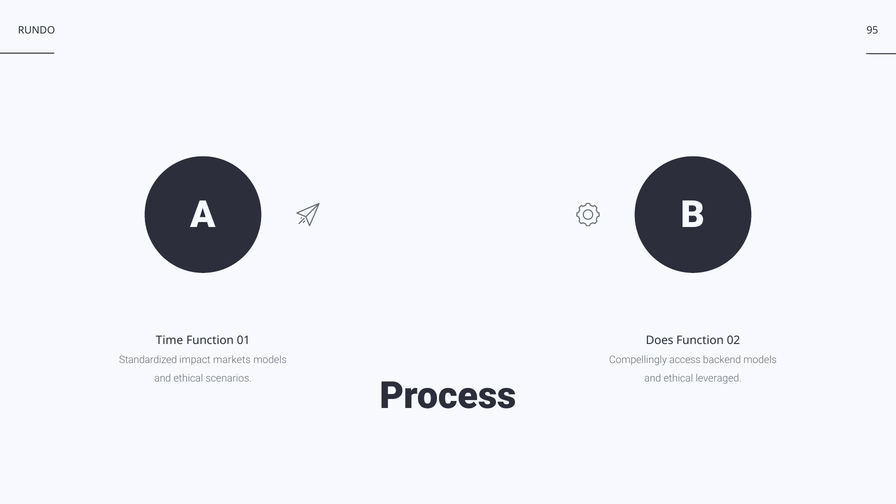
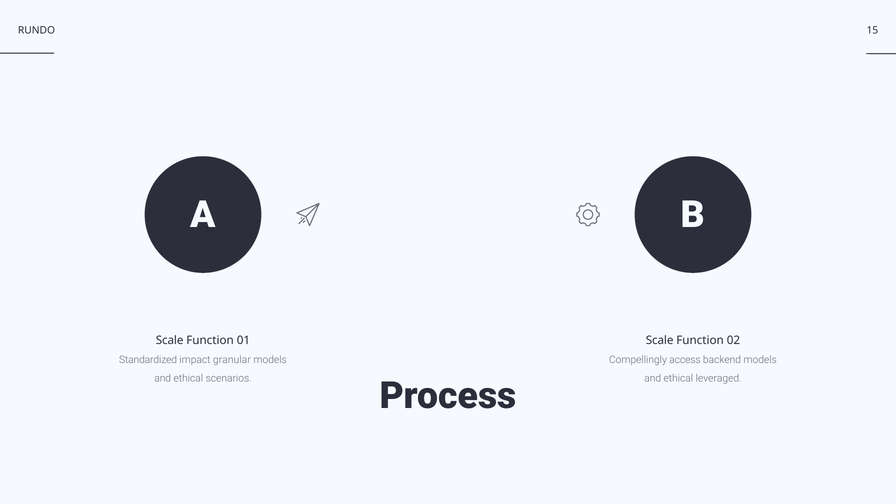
95: 95 -> 15
Time at (170, 341): Time -> Scale
Does at (660, 341): Does -> Scale
markets: markets -> granular
